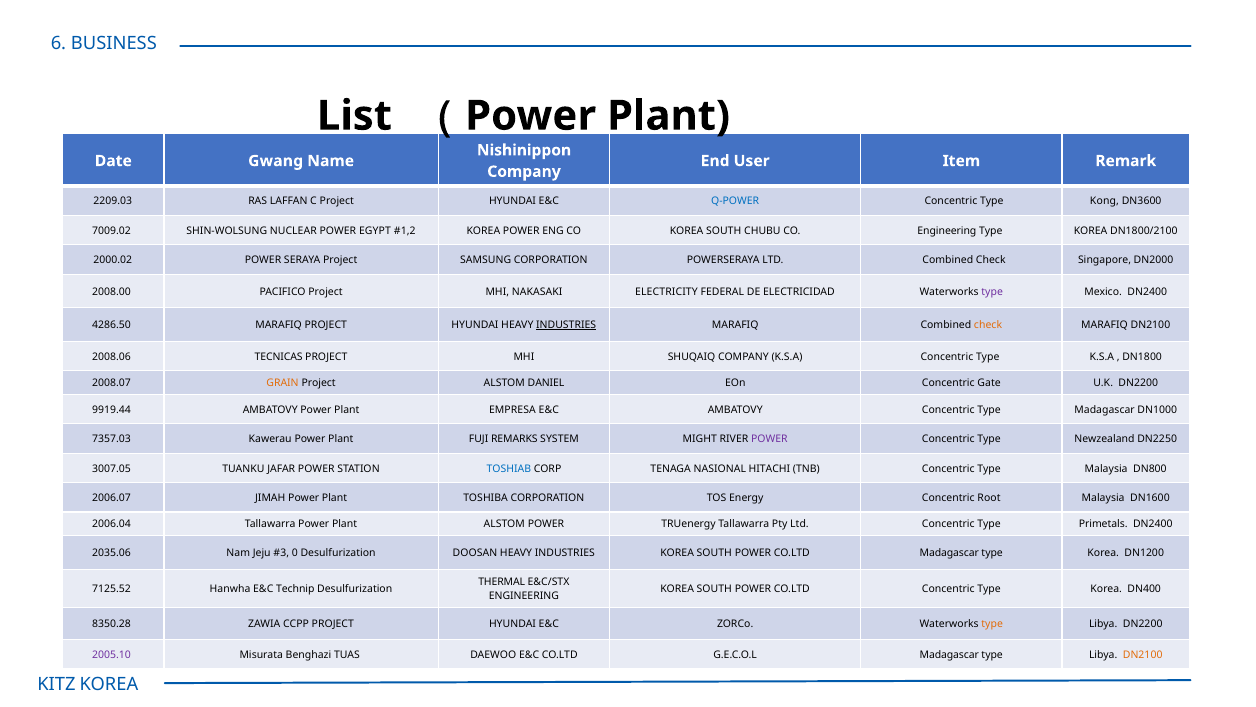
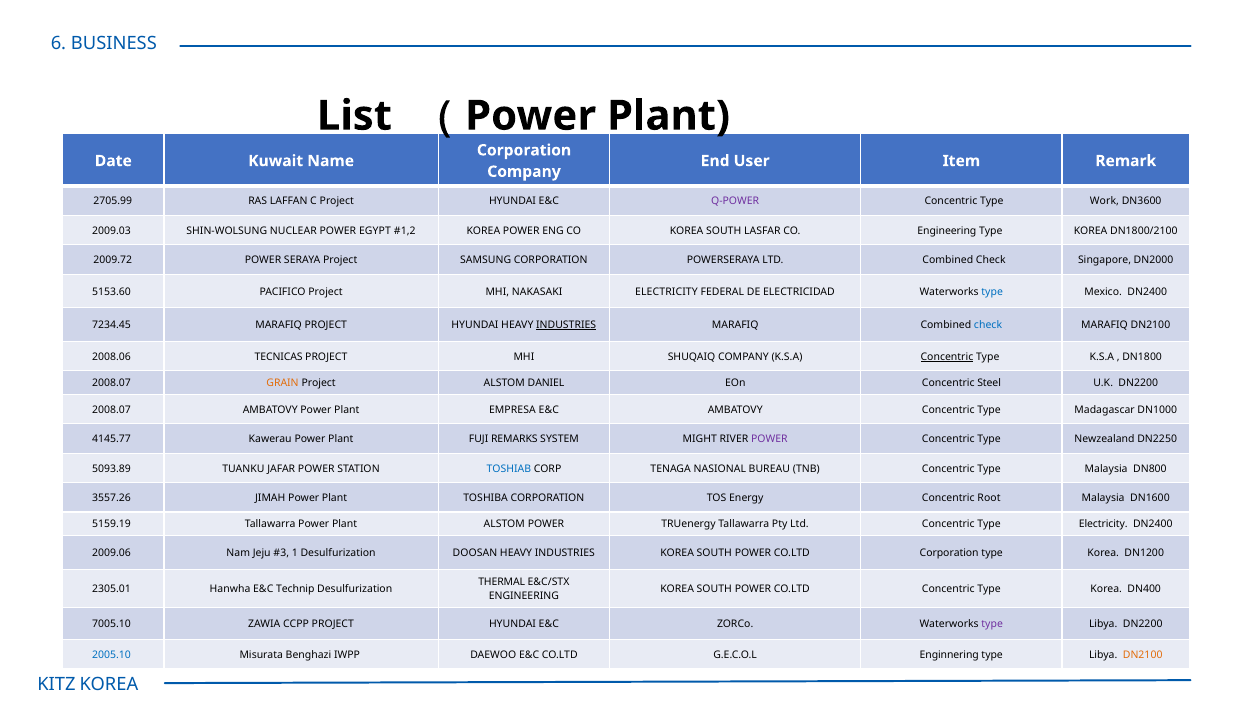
Nishinippon at (524, 150): Nishinippon -> Corporation
Gwang: Gwang -> Kuwait
2209.03: 2209.03 -> 2705.99
Q-POWER colour: blue -> purple
Kong: Kong -> Work
7009.02: 7009.02 -> 2009.03
CHUBU: CHUBU -> LASFAR
2000.02: 2000.02 -> 2009.72
2008.00: 2008.00 -> 5153.60
type at (992, 291) colour: purple -> blue
4286.50: 4286.50 -> 7234.45
check at (988, 325) colour: orange -> blue
Concentric at (947, 356) underline: none -> present
Gate: Gate -> Steel
9919.44 at (111, 410): 9919.44 -> 2008.07
7357.03: 7357.03 -> 4145.77
3007.05: 3007.05 -> 5093.89
HITACHI: HITACHI -> BUREAU
2006.07: 2006.07 -> 3557.26
2006.04: 2006.04 -> 5159.19
Type Primetals: Primetals -> Electricity
2035.06: 2035.06 -> 2009.06
0: 0 -> 1
CO.LTD Madagascar: Madagascar -> Corporation
7125.52: 7125.52 -> 2305.01
8350.28: 8350.28 -> 7005.10
type at (992, 624) colour: orange -> purple
2005.10 colour: purple -> blue
TUAS: TUAS -> IWPP
G.E.C.O.L Madagascar: Madagascar -> Enginnering
